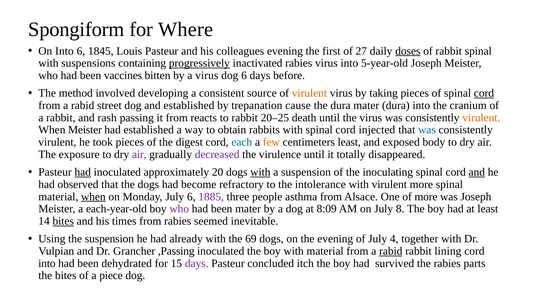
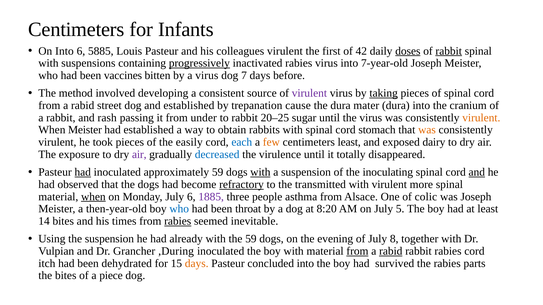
Spongiform at (76, 29): Spongiform -> Centimeters
Where: Where -> Infants
1845: 1845 -> 5885
colleagues evening: evening -> virulent
27: 27 -> 42
rabbit at (449, 51) underline: none -> present
5-year-old: 5-year-old -> 7-year-old
dog 6: 6 -> 7
virulent at (309, 93) colour: orange -> purple
taking underline: none -> present
cord at (484, 93) underline: present -> none
reacts: reacts -> under
death: death -> sugar
injected: injected -> stomach
was at (427, 130) colour: blue -> orange
digest: digest -> easily
body: body -> dairy
decreased colour: purple -> blue
approximately 20: 20 -> 59
refractory underline: none -> present
intolerance: intolerance -> transmitted
of more: more -> colic
each-year-old: each-year-old -> then-year-old
who at (179, 209) colour: purple -> blue
been mater: mater -> throat
8:09: 8:09 -> 8:20
8: 8 -> 5
bites at (63, 221) underline: present -> none
rabies at (178, 221) underline: none -> present
the 69: 69 -> 59
4: 4 -> 8
,Passing: ,Passing -> ,During
from at (357, 251) underline: none -> present
rabbit lining: lining -> rabies
into at (47, 264): into -> itch
days at (197, 264) colour: purple -> orange
concluded itch: itch -> into
